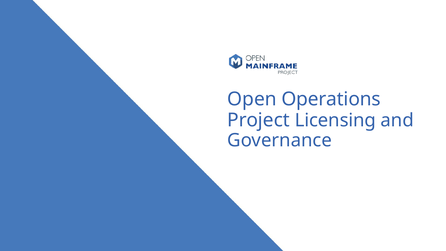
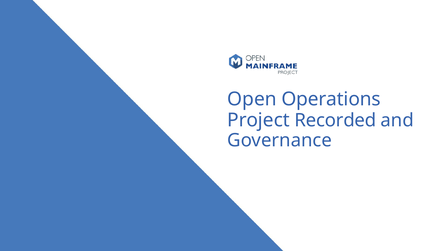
Licensing: Licensing -> Recorded
